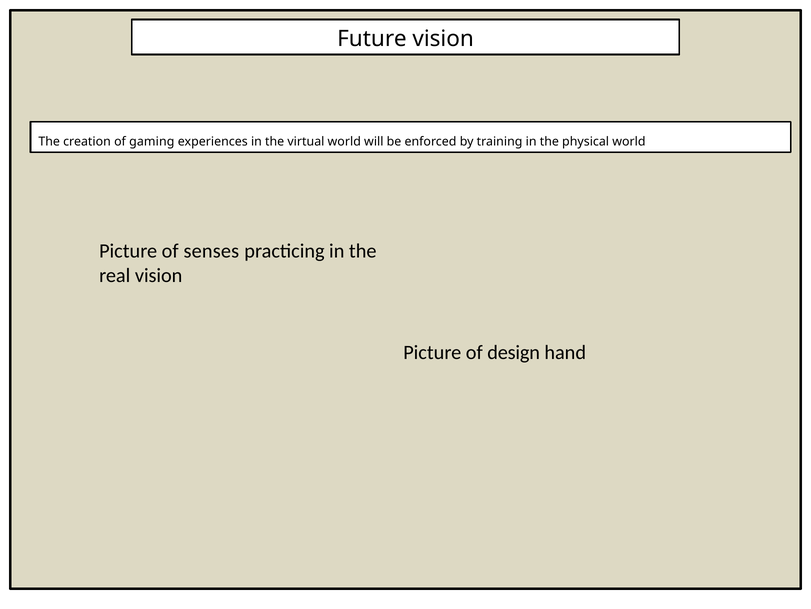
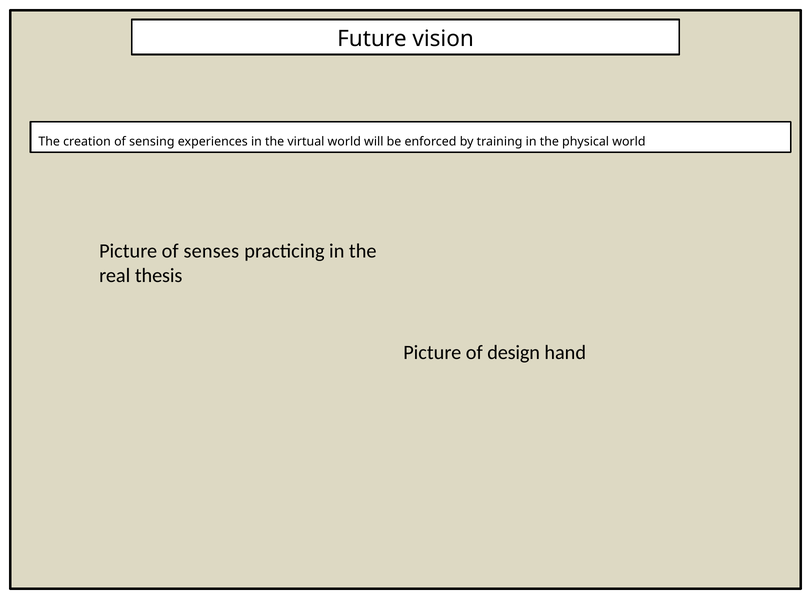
gaming: gaming -> sensing
real vision: vision -> thesis
